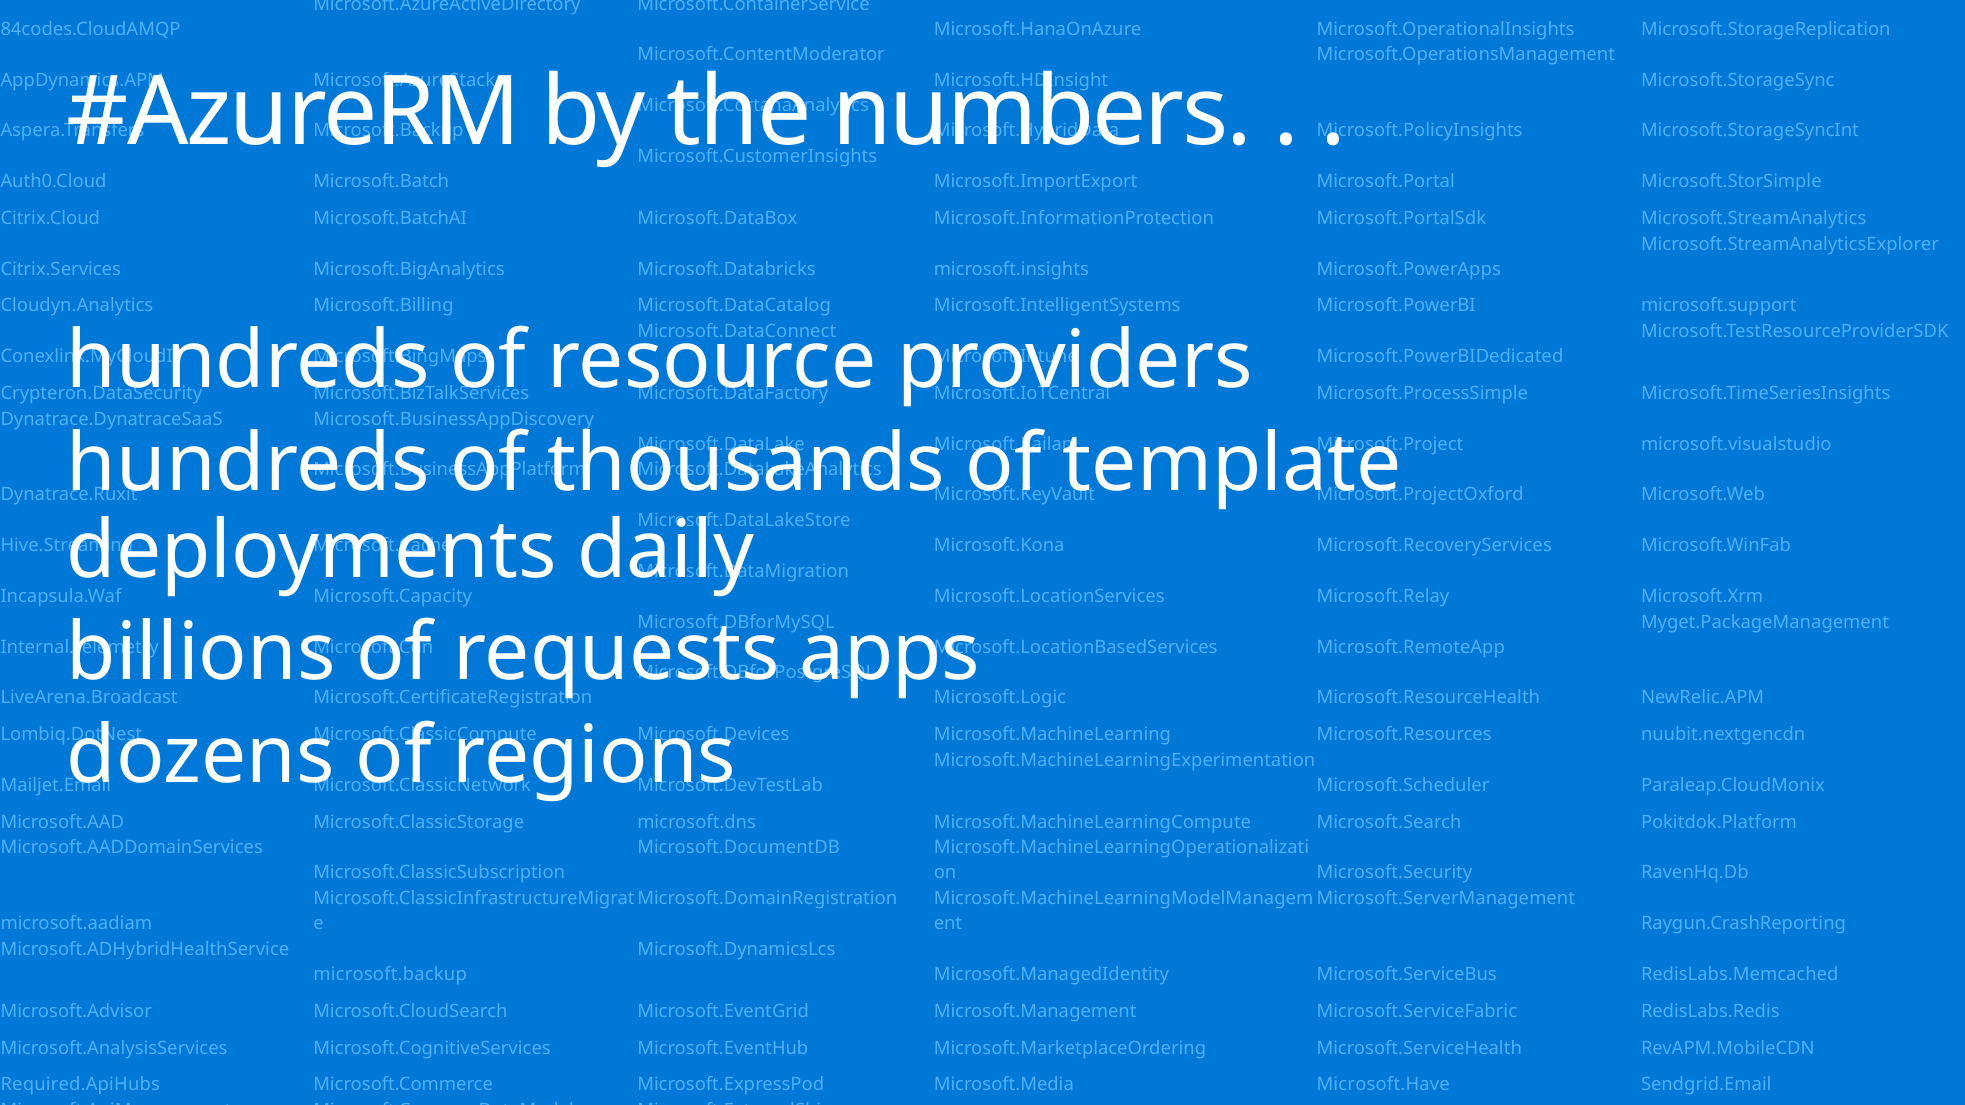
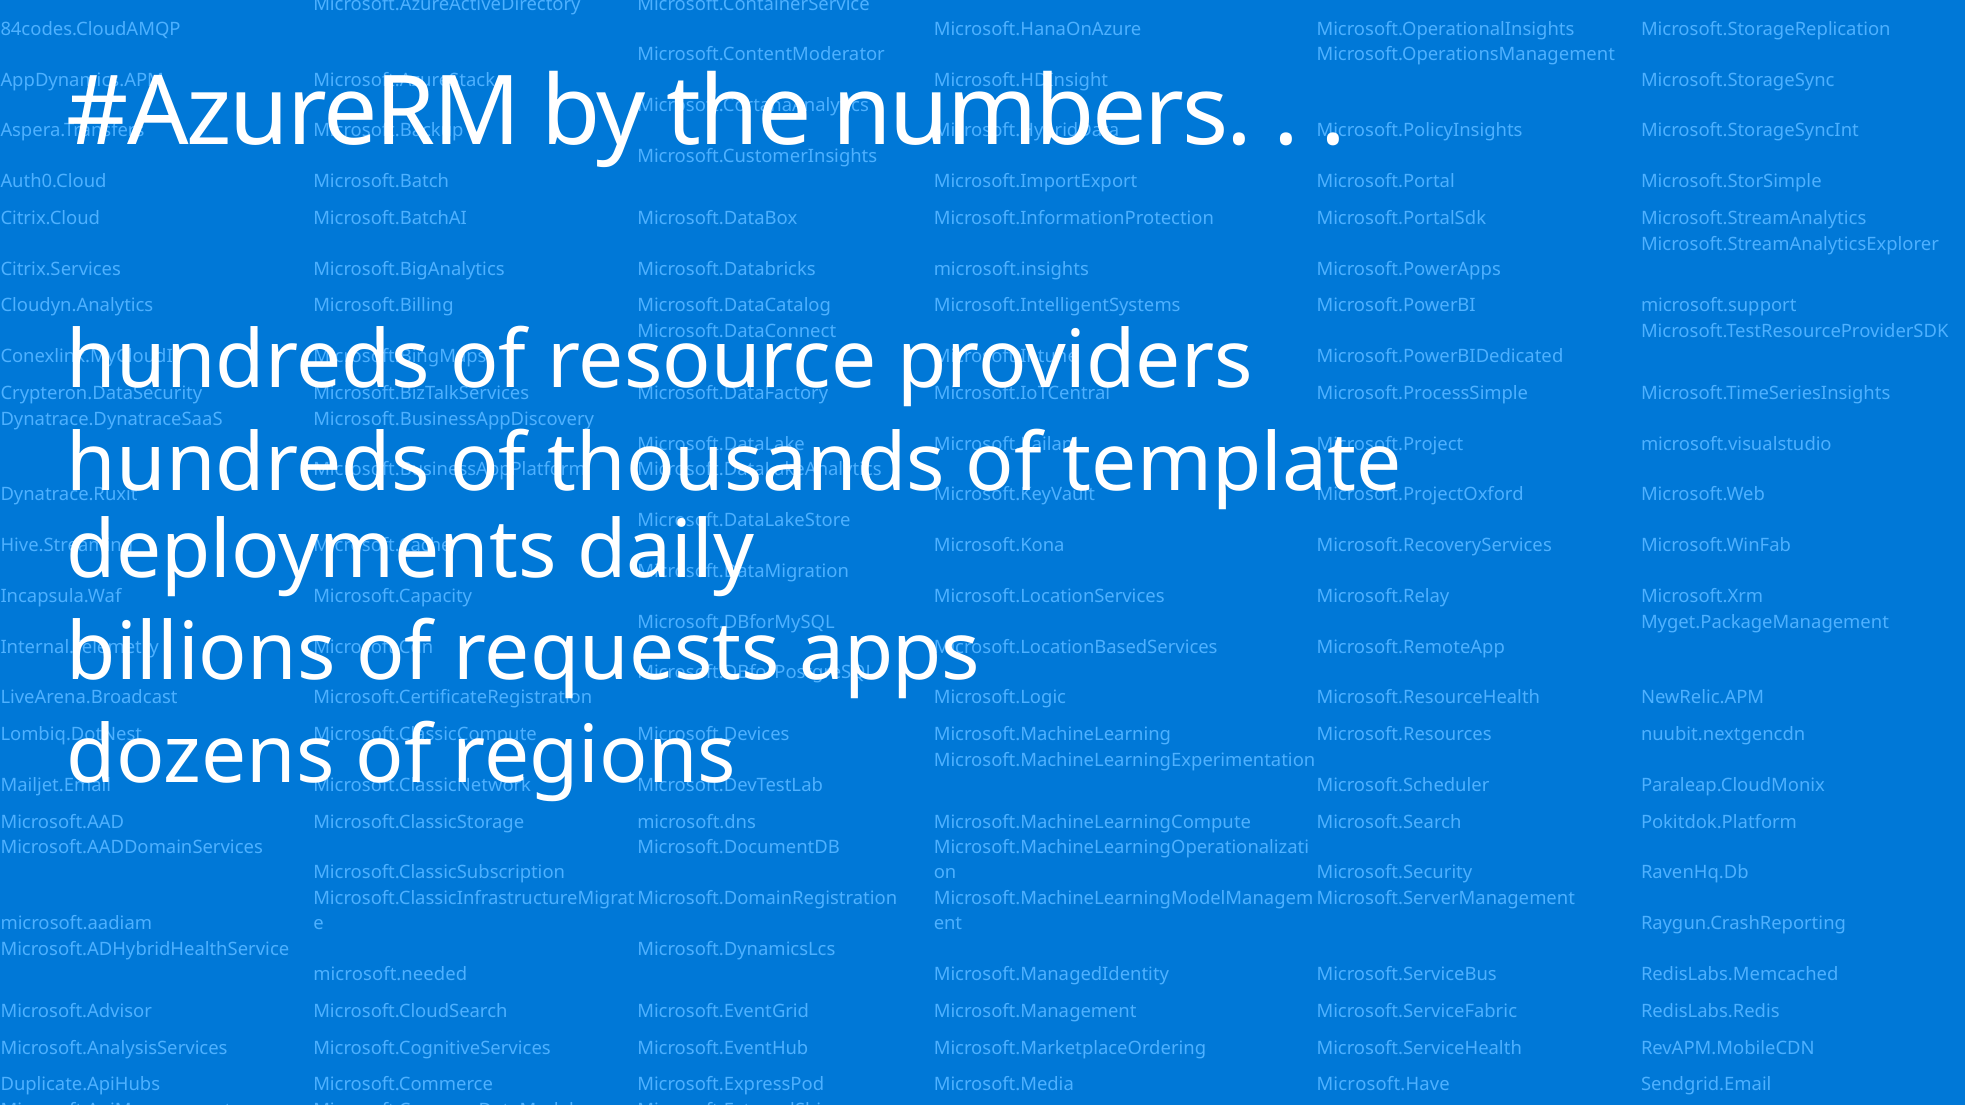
microsoft.backup at (390, 975): microsoft.backup -> microsoft.needed
Required.ApiHubs: Required.ApiHubs -> Duplicate.ApiHubs
